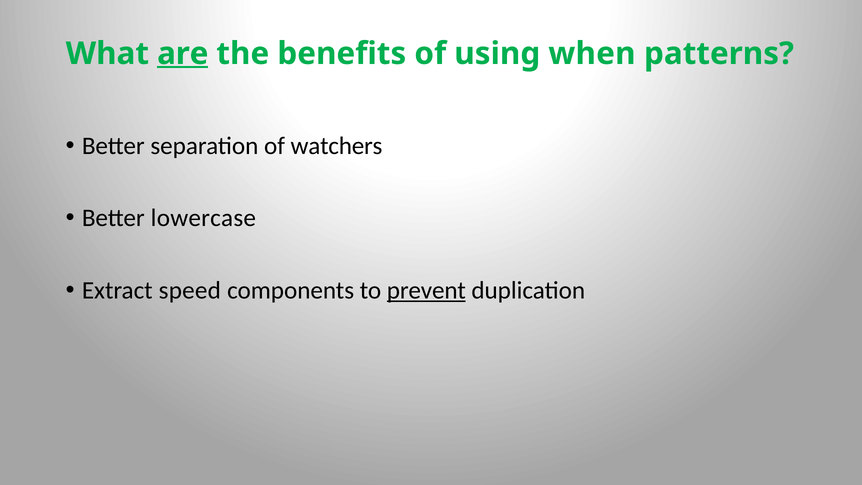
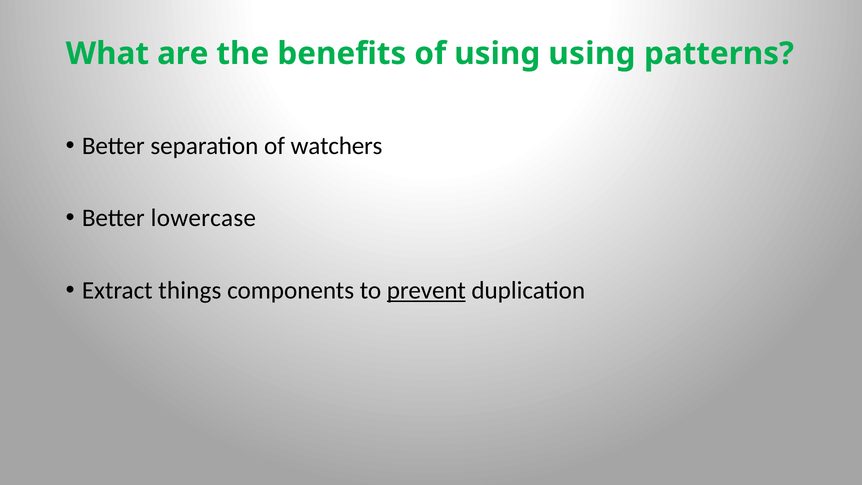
are underline: present -> none
using when: when -> using
speed: speed -> things
